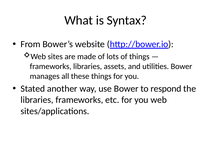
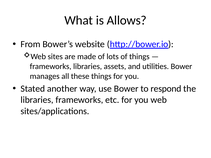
Syntax: Syntax -> Allows
